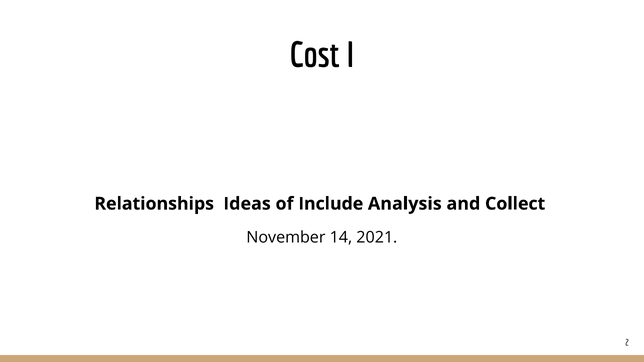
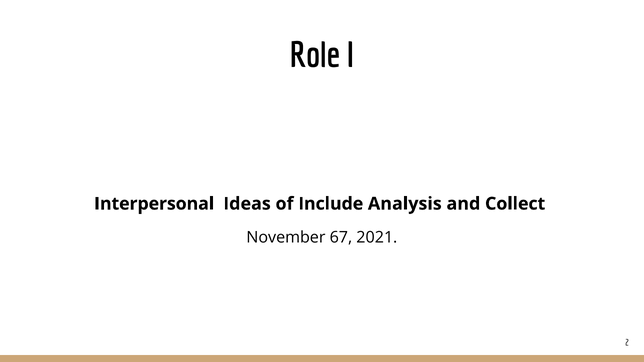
Cost: Cost -> Role
Relationships: Relationships -> Interpersonal
14: 14 -> 67
